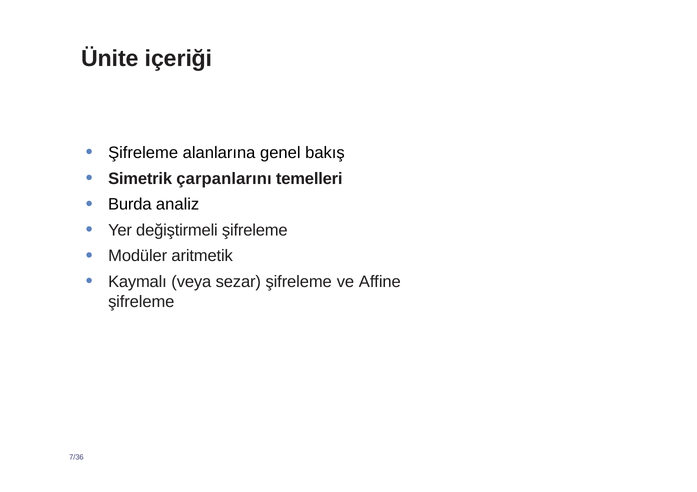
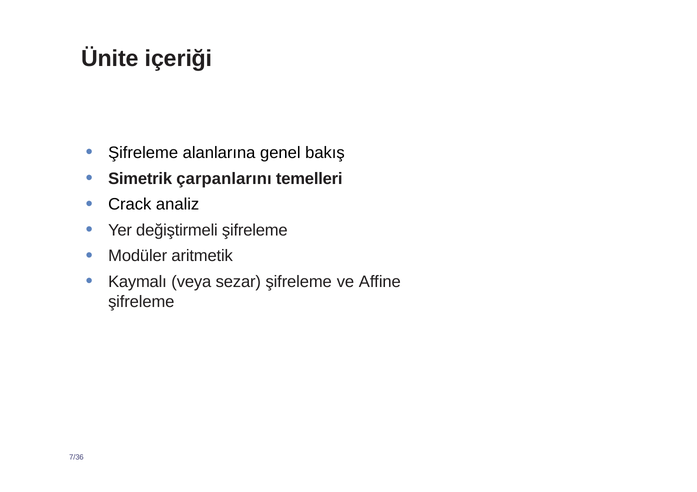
Burda: Burda -> Crack
